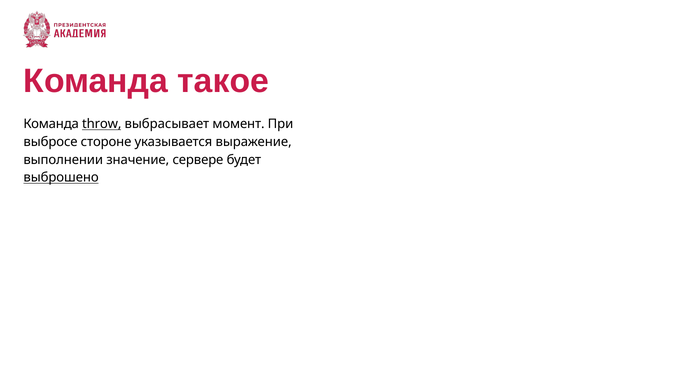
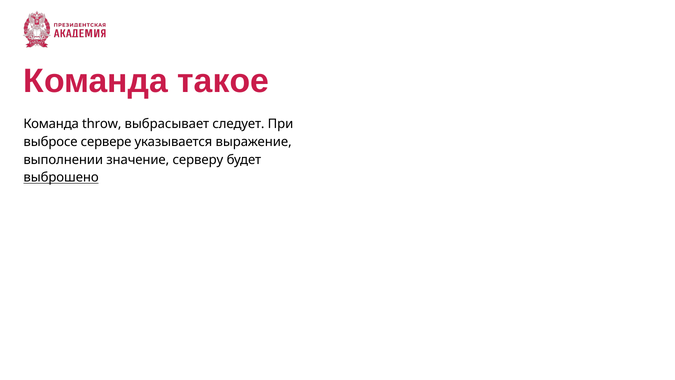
throw underline: present -> none
момент: момент -> следует
стороне: стороне -> сервере
сервере: сервере -> серверу
